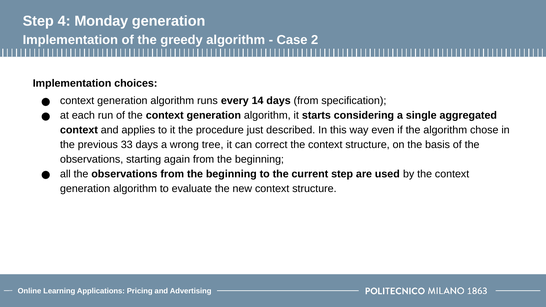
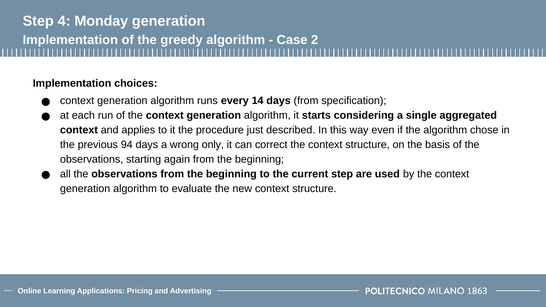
33: 33 -> 94
tree: tree -> only
